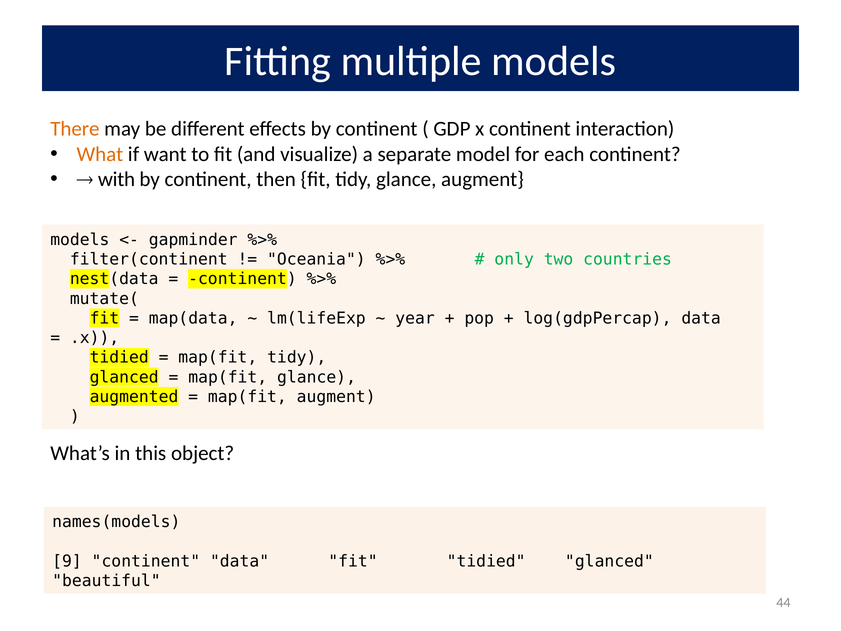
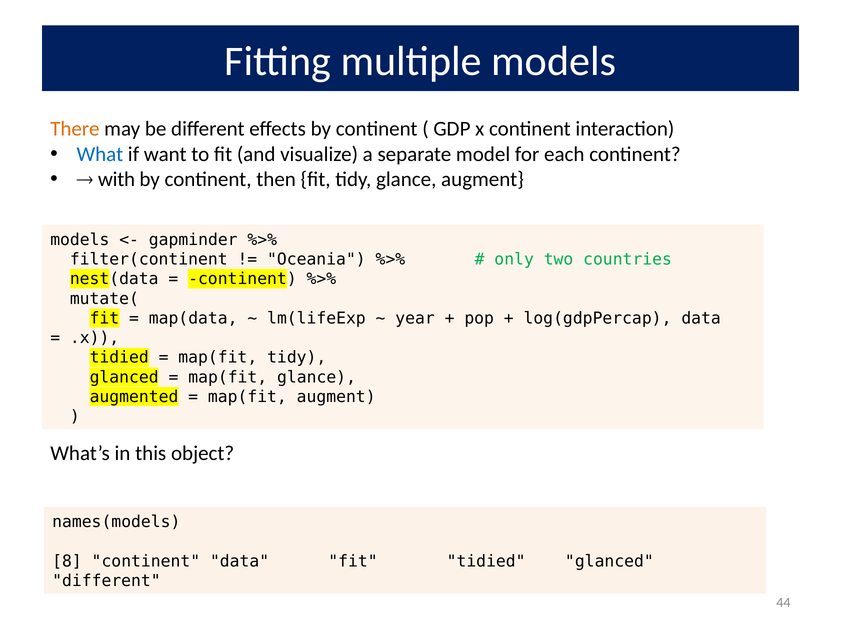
What colour: orange -> blue
9: 9 -> 8
beautiful at (106, 581): beautiful -> different
